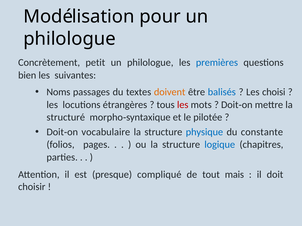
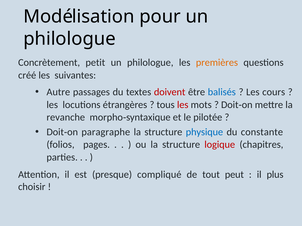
premières colour: blue -> orange
bien: bien -> créé
Noms: Noms -> Autre
doivent colour: orange -> red
choisi: choisi -> cours
structuré: structuré -> revanche
vocabulaire: vocabulaire -> paragraphe
logique colour: blue -> red
mais: mais -> peut
il doit: doit -> plus
